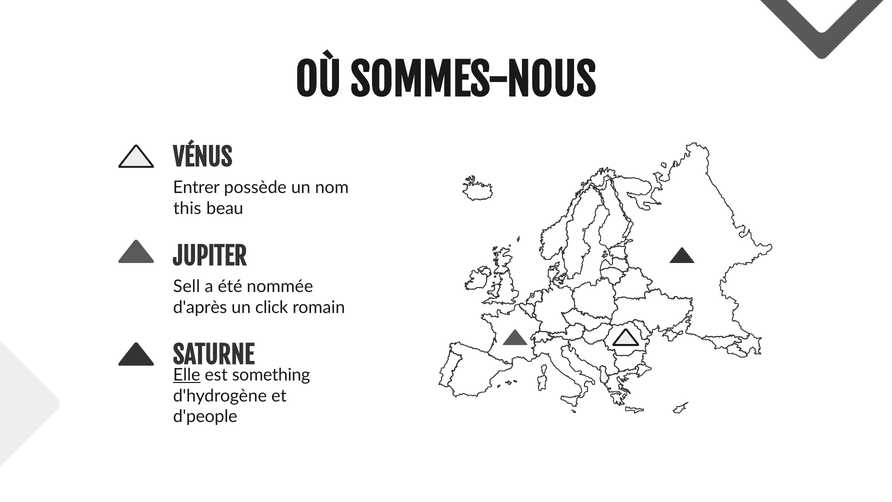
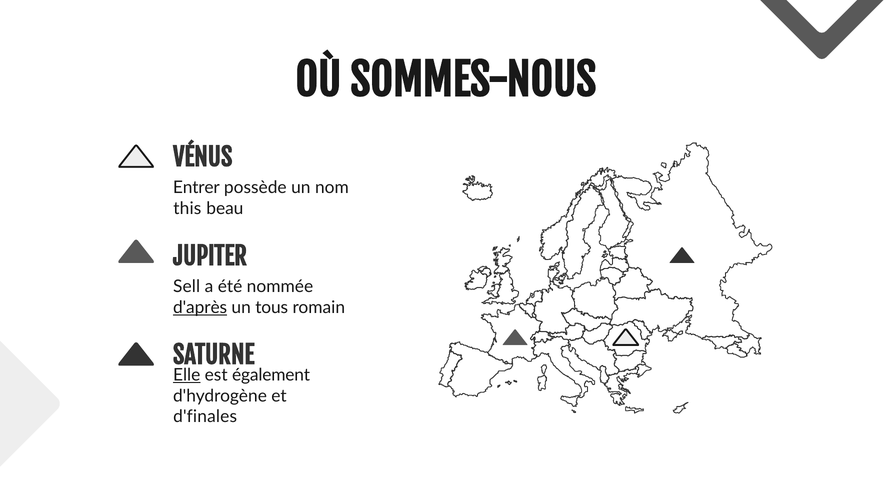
d'après underline: none -> present
click: click -> tous
something: something -> également
d'people: d'people -> d'finales
